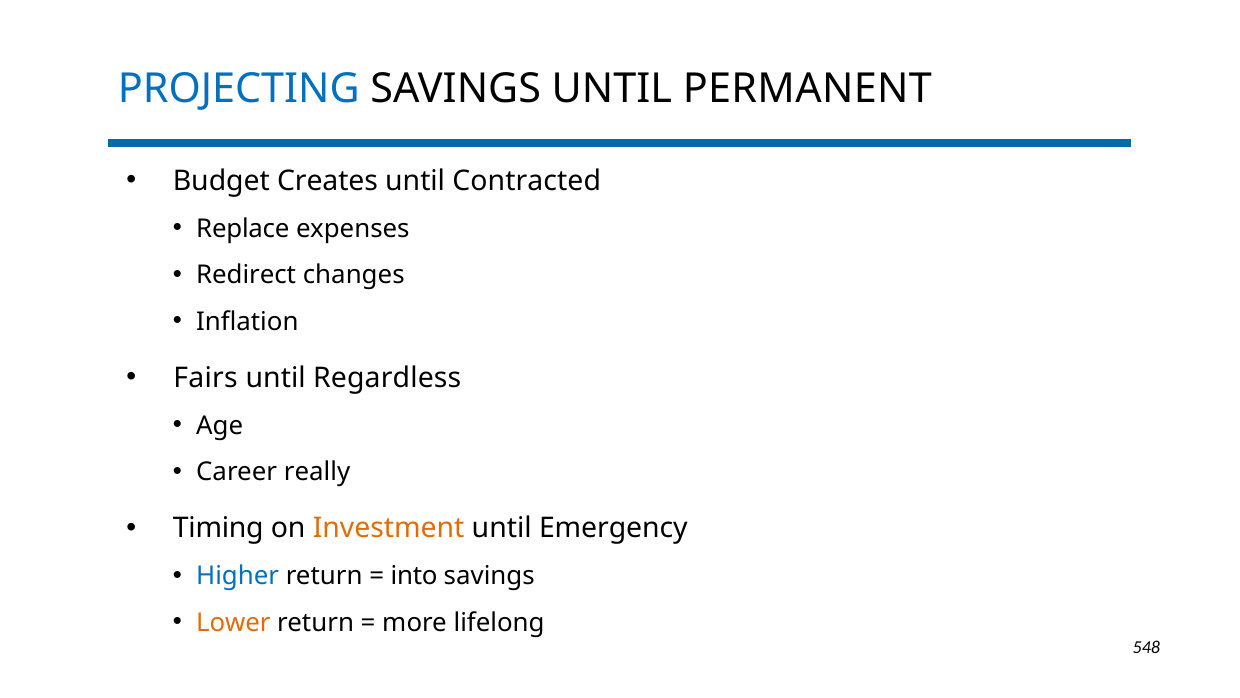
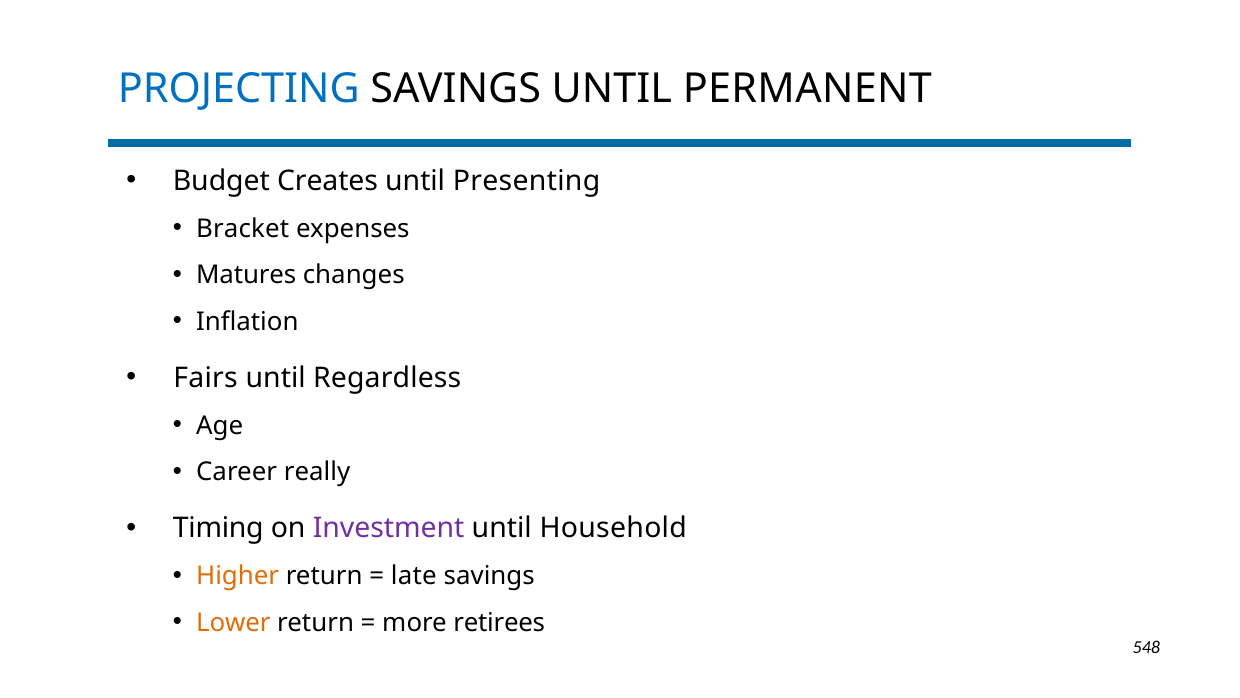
Contracted: Contracted -> Presenting
Replace: Replace -> Bracket
Redirect: Redirect -> Matures
Investment colour: orange -> purple
Emergency: Emergency -> Household
Higher colour: blue -> orange
into: into -> late
lifelong: lifelong -> retirees
